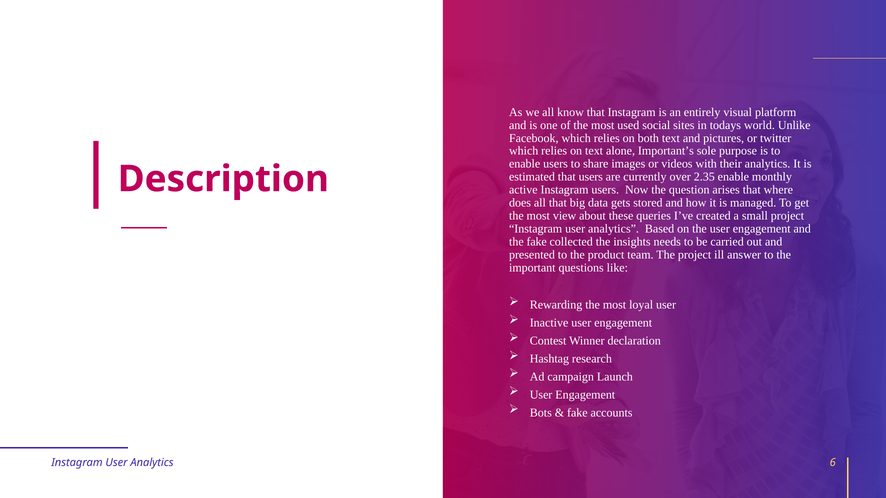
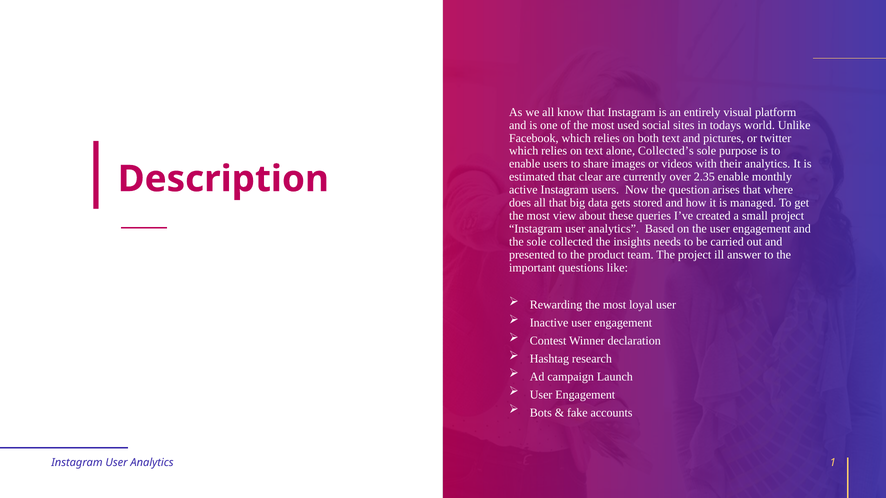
Important’s: Important’s -> Collected’s
that users: users -> clear
the fake: fake -> sole
6: 6 -> 1
